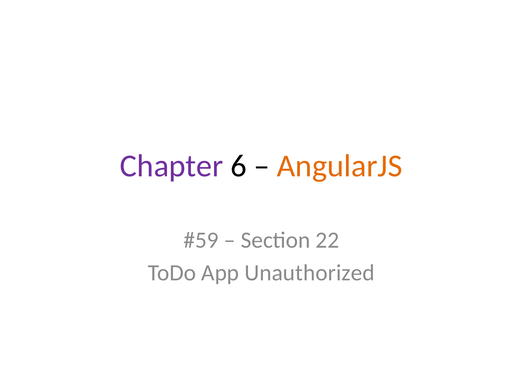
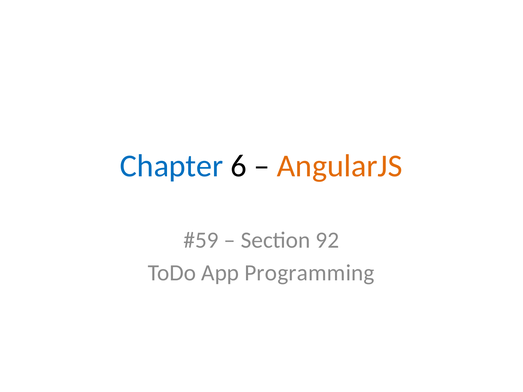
Chapter colour: purple -> blue
22: 22 -> 92
Unauthorized: Unauthorized -> Programming
